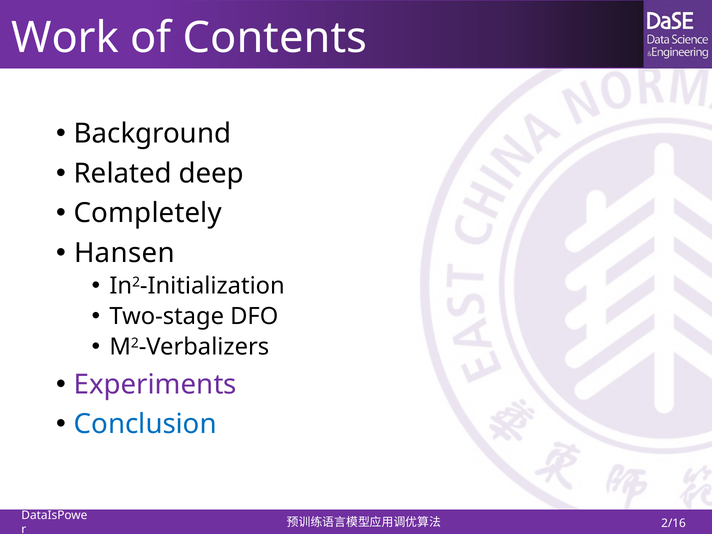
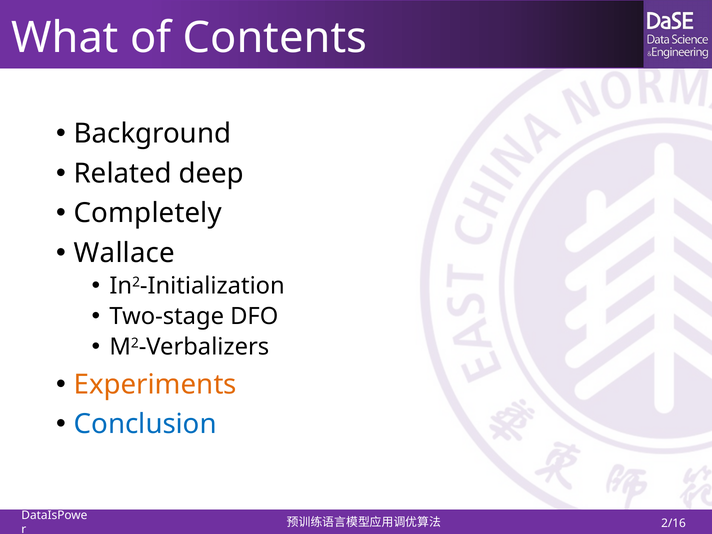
Work: Work -> What
Hansen: Hansen -> Wallace
Experiments colour: purple -> orange
